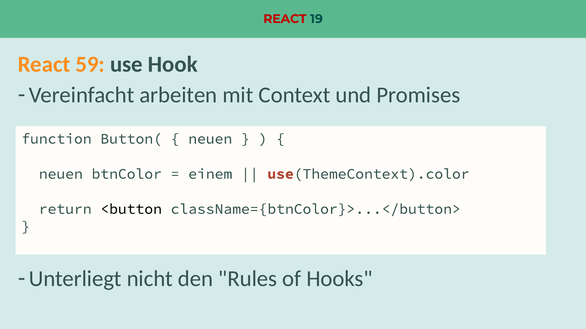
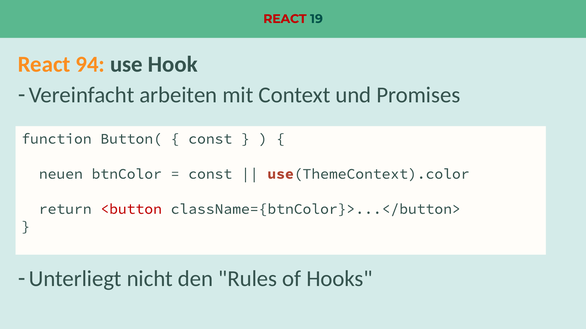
59: 59 -> 94
neuen at (210, 139): neuen -> const
einem at (210, 174): einem -> const
<button colour: black -> red
